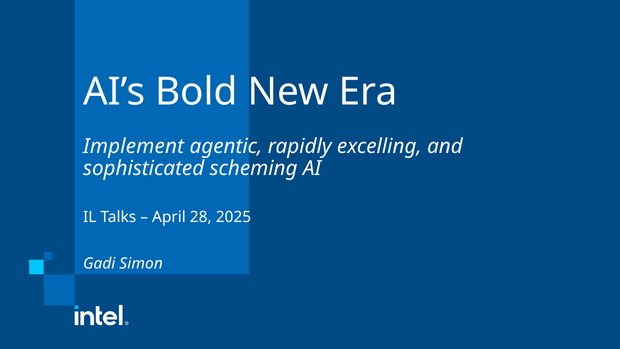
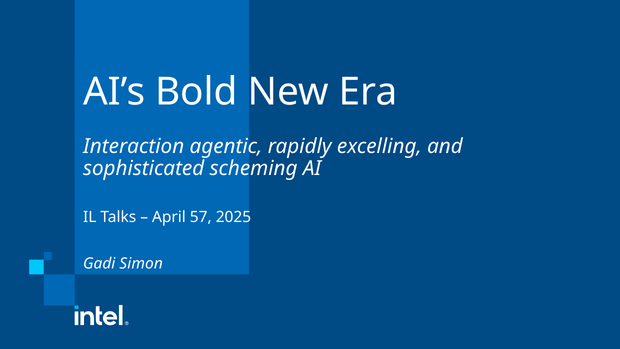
Implement: Implement -> Interaction
28: 28 -> 57
